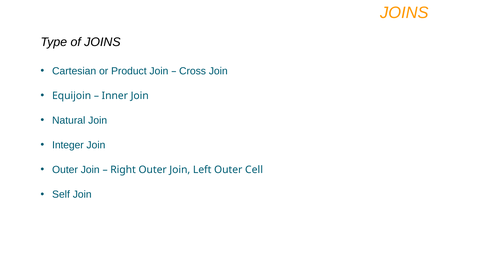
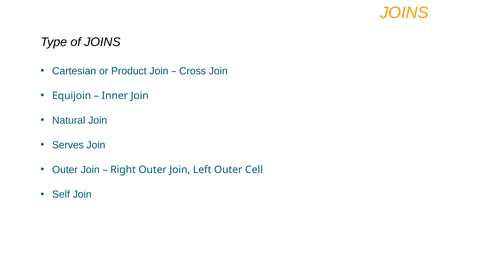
Integer: Integer -> Serves
